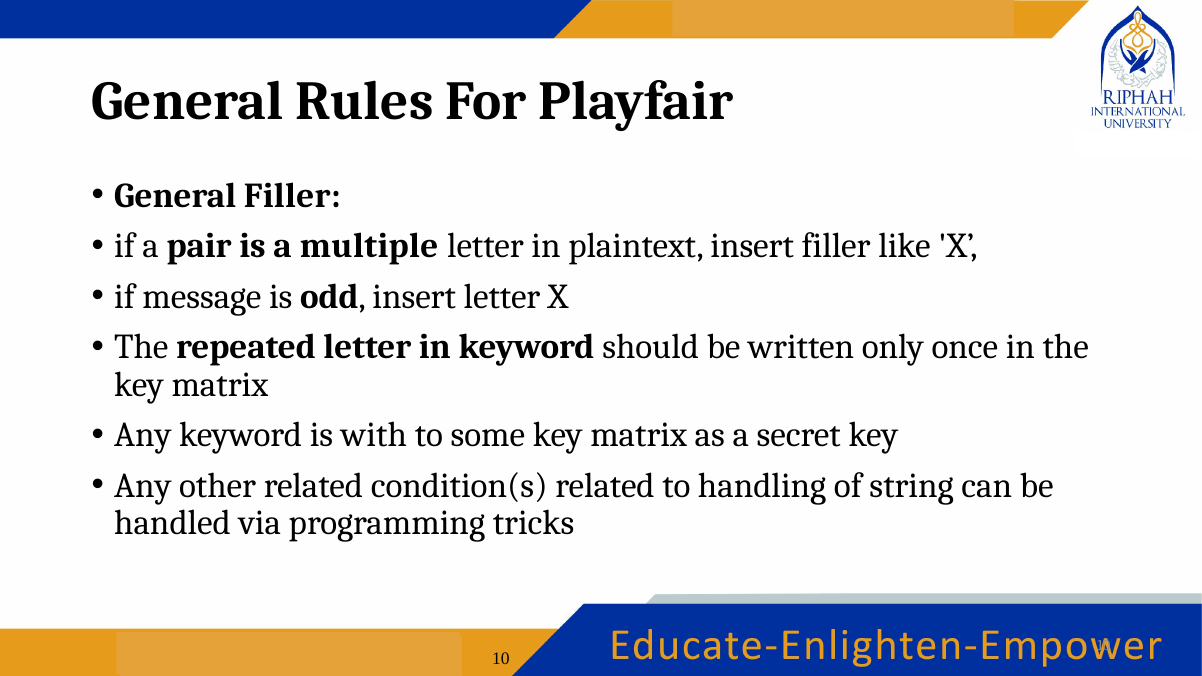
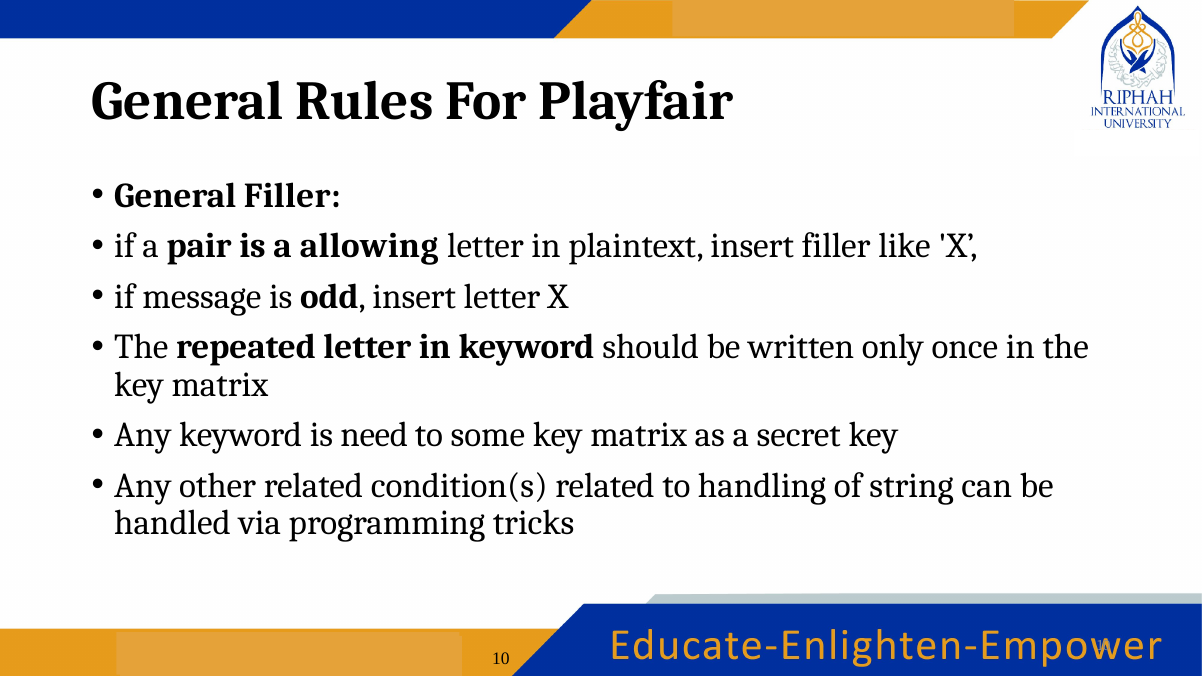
multiple: multiple -> allowing
with: with -> need
